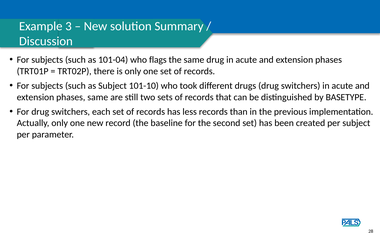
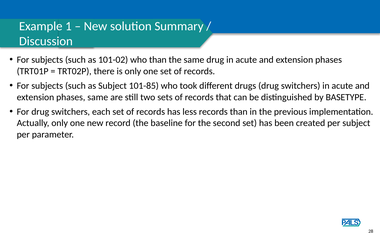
3: 3 -> 1
101-04: 101-04 -> 101-02
who flags: flags -> than
101-10: 101-10 -> 101-85
